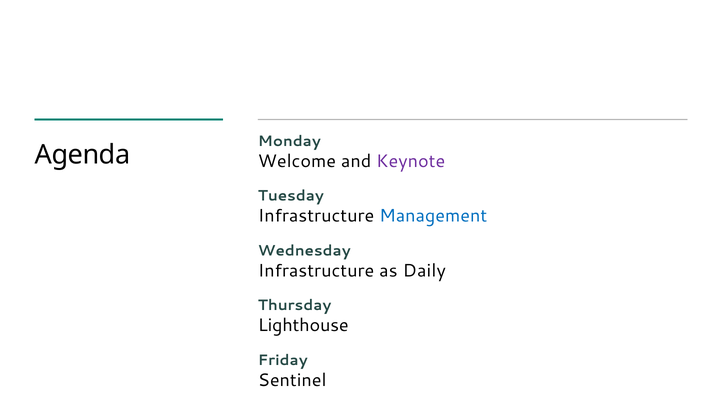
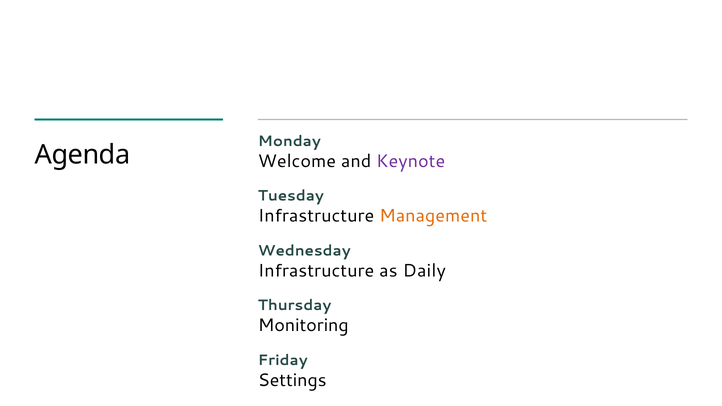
Management colour: blue -> orange
Lighthouse: Lighthouse -> Monitoring
Sentinel: Sentinel -> Settings
